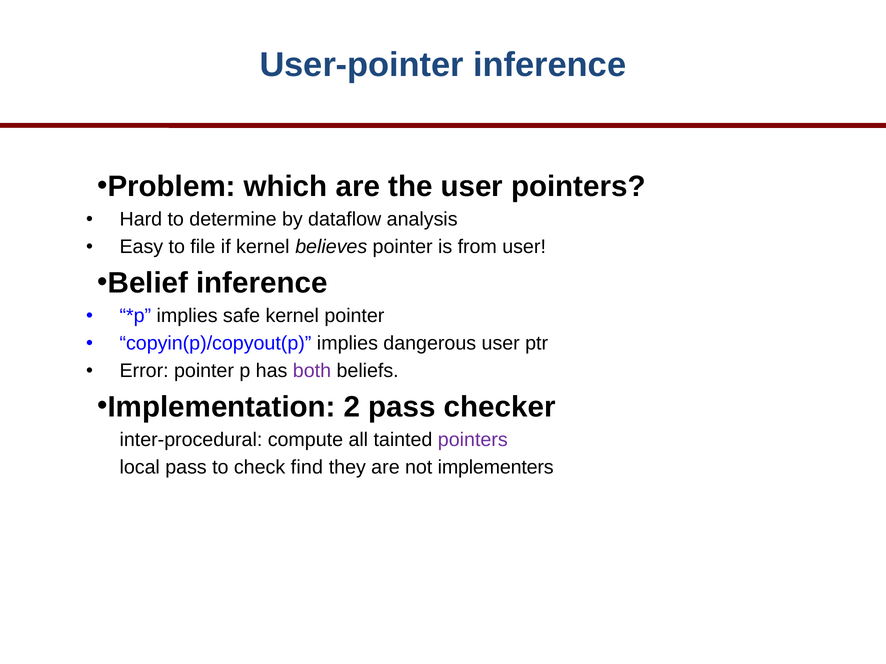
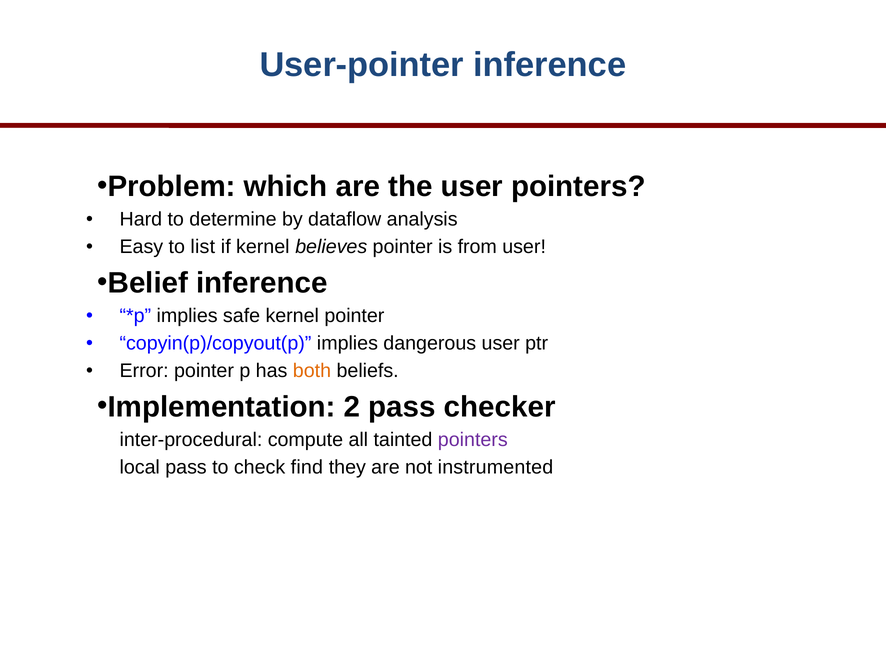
file: file -> list
both colour: purple -> orange
implementers: implementers -> instrumented
